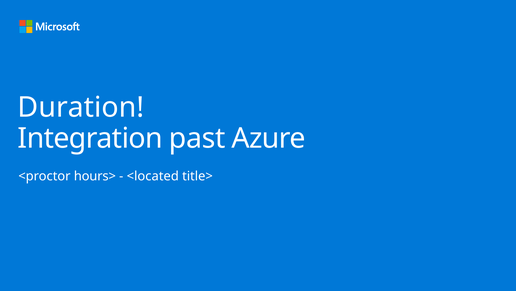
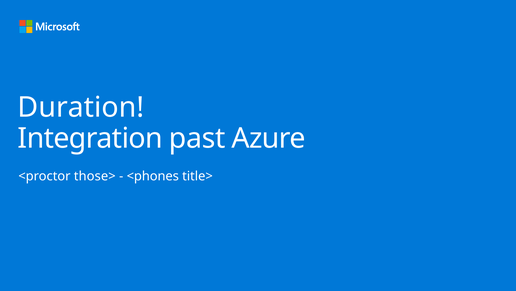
hours>: hours> -> those>
<located: <located -> <phones
